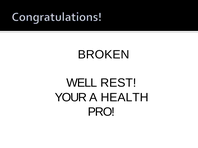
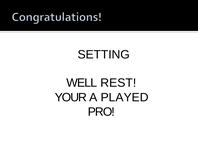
BROKEN: BROKEN -> SETTING
HEALTH: HEALTH -> PLAYED
